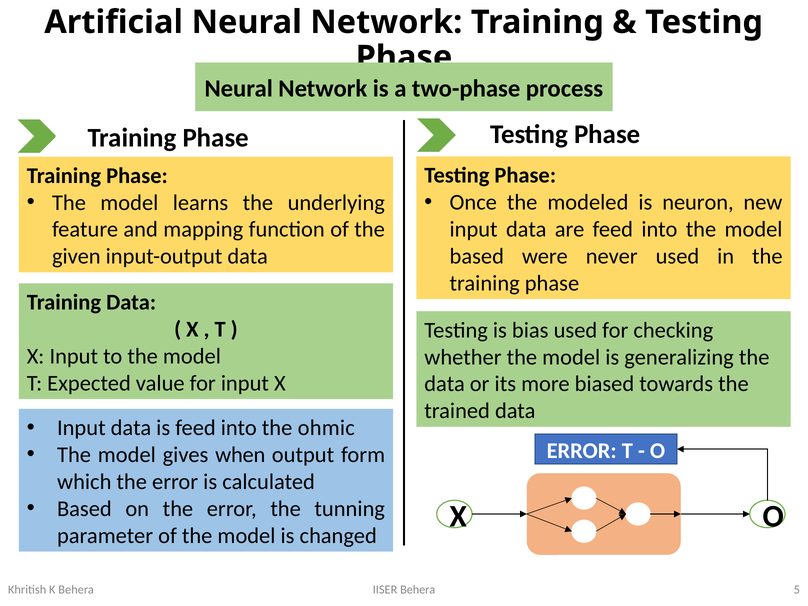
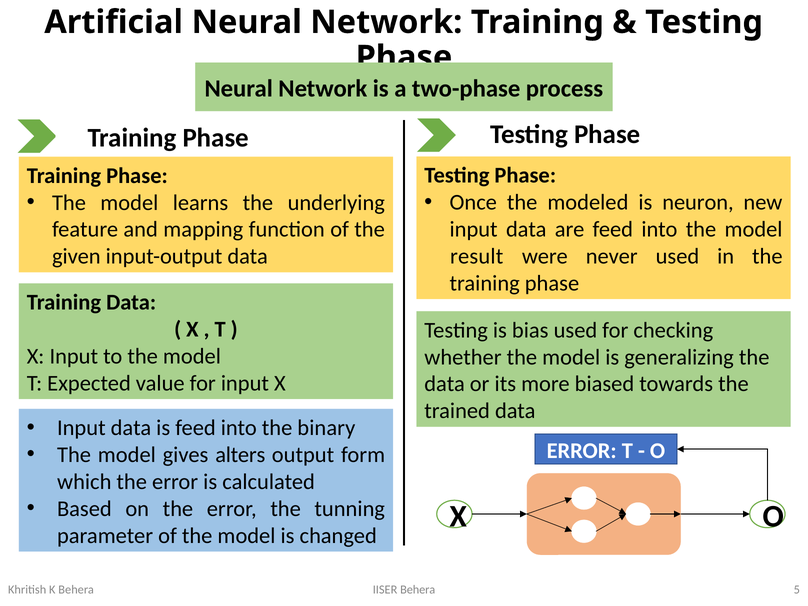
based at (477, 256): based -> result
ohmic: ohmic -> binary
when: when -> alters
